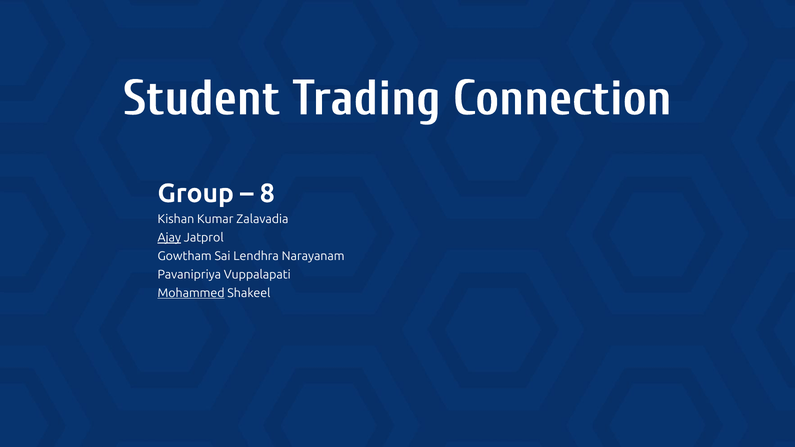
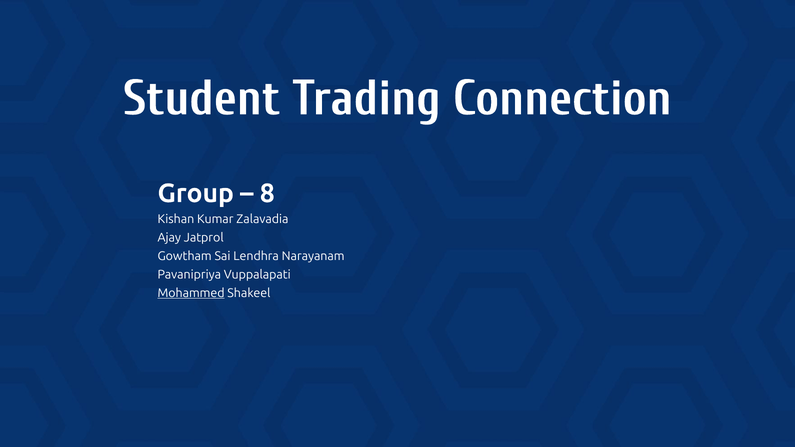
Ajay underline: present -> none
